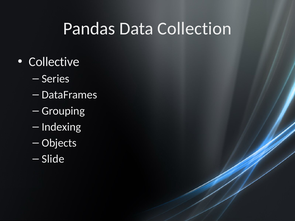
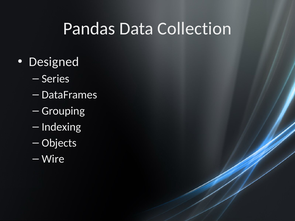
Collective: Collective -> Designed
Slide: Slide -> Wire
